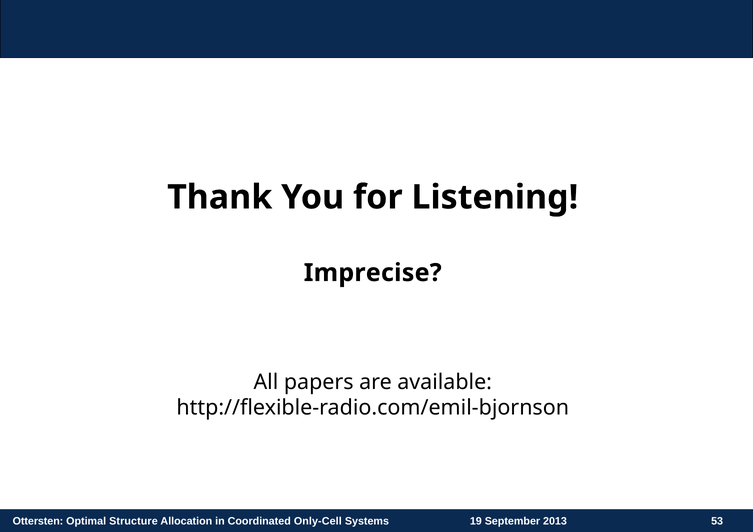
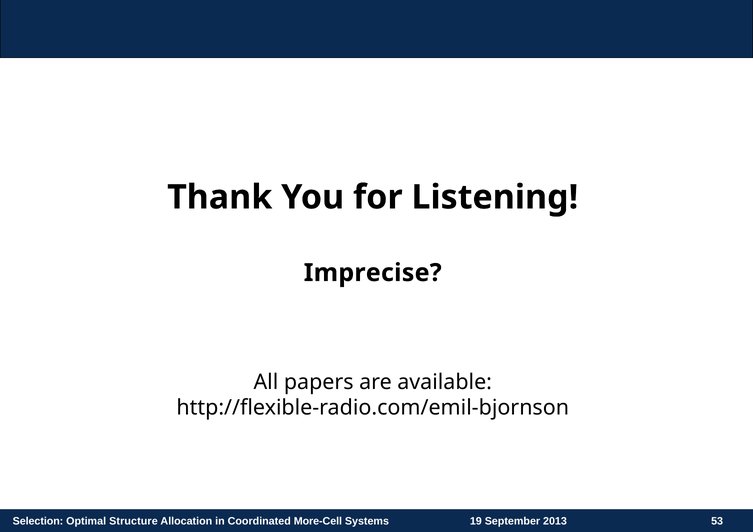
Ottersten: Ottersten -> Selection
Only-Cell: Only-Cell -> More-Cell
